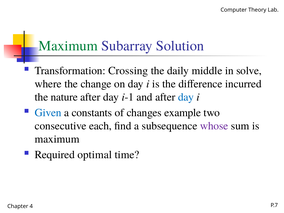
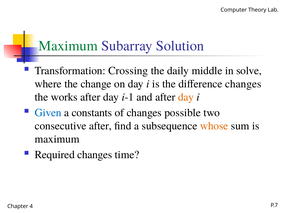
difference incurred: incurred -> changes
nature: nature -> works
day at (186, 97) colour: blue -> orange
example: example -> possible
consecutive each: each -> after
whose colour: purple -> orange
Required optimal: optimal -> changes
